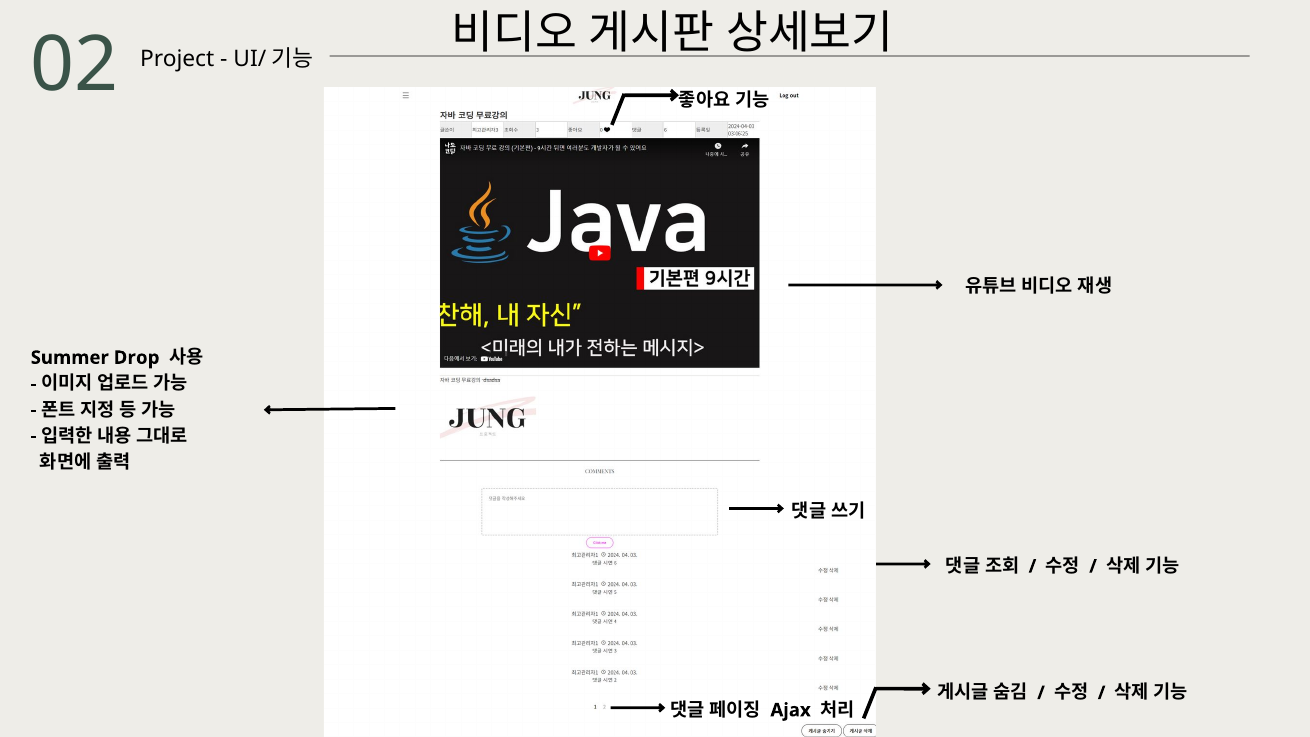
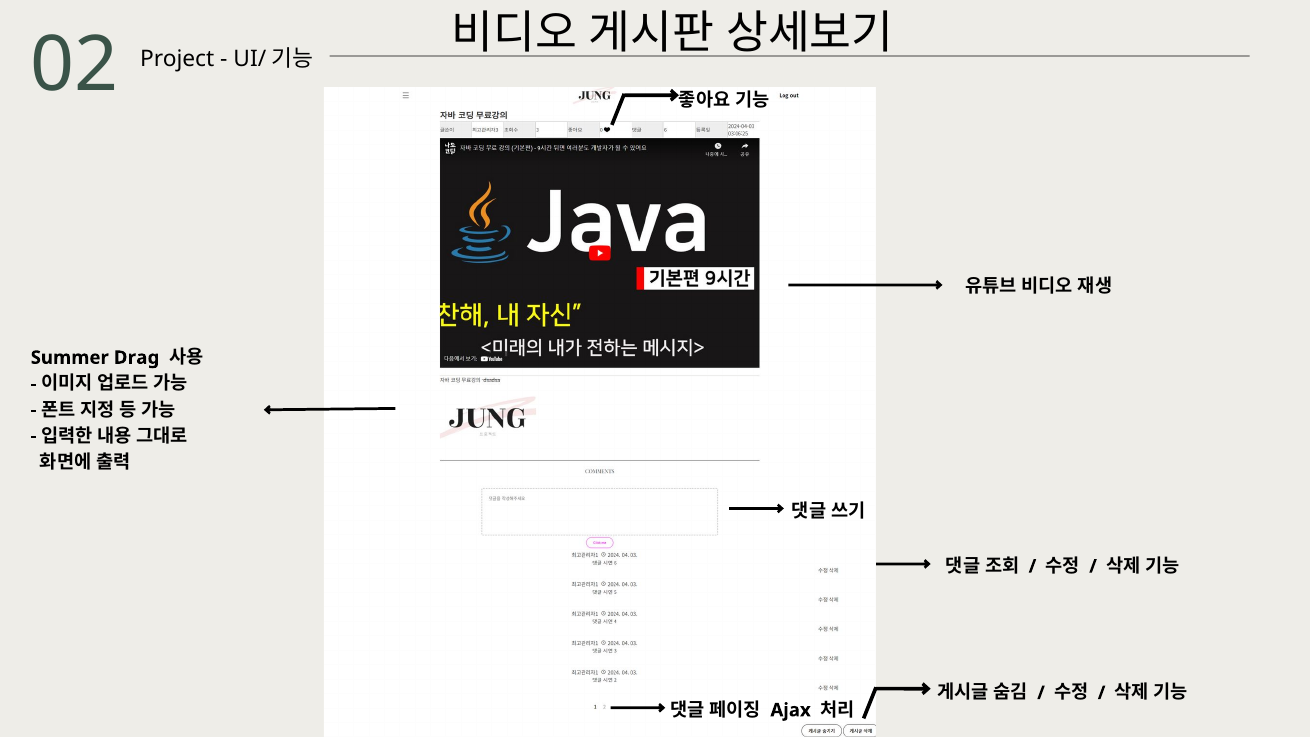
Drop: Drop -> Drag
